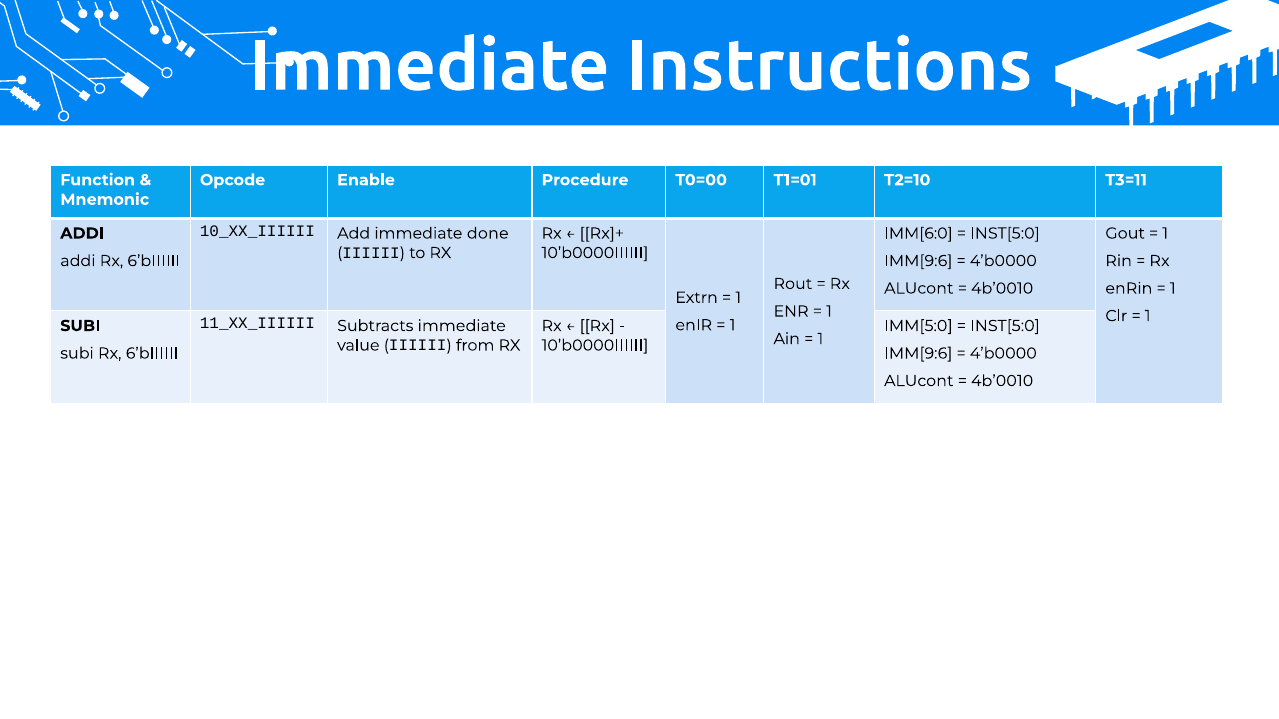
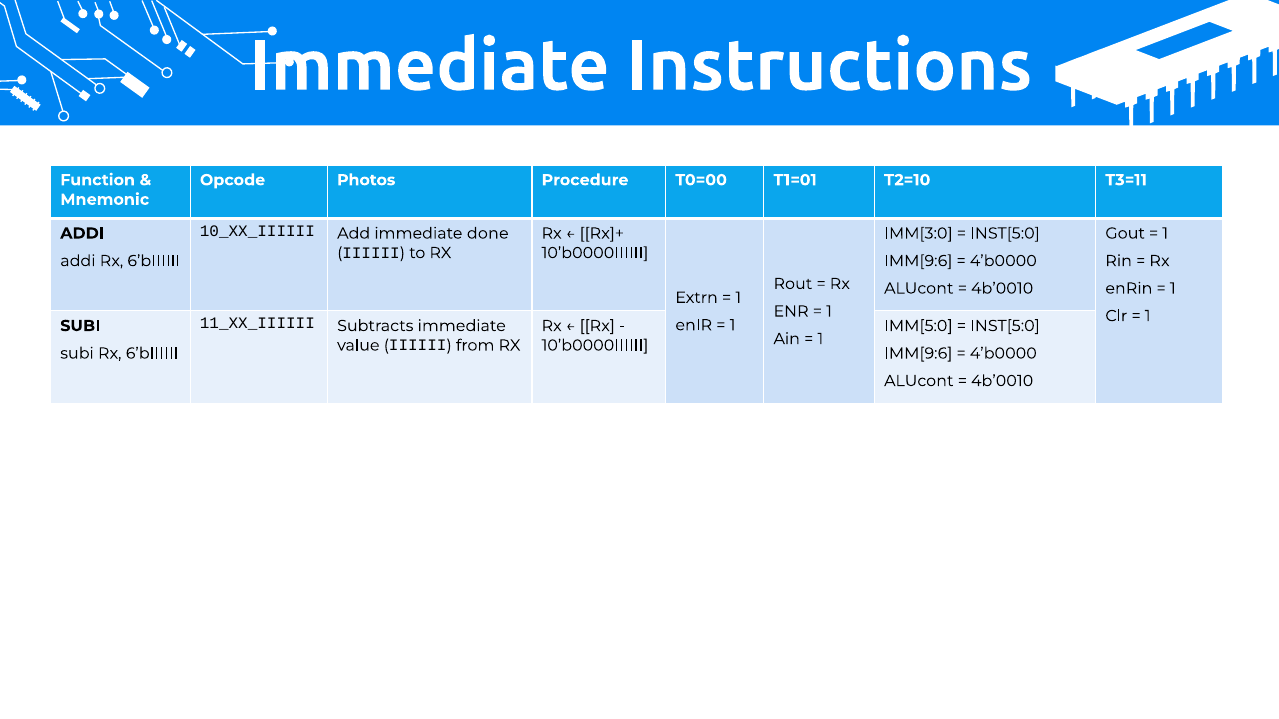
Enable: Enable -> Photos
IMM[6:0: IMM[6:0 -> IMM[3:0
